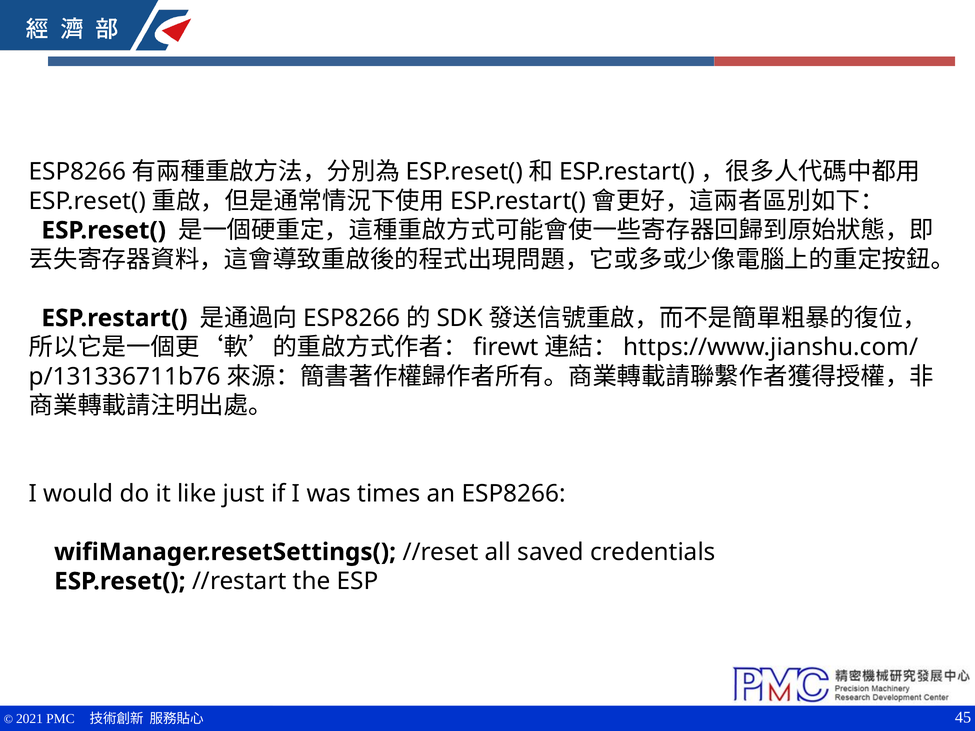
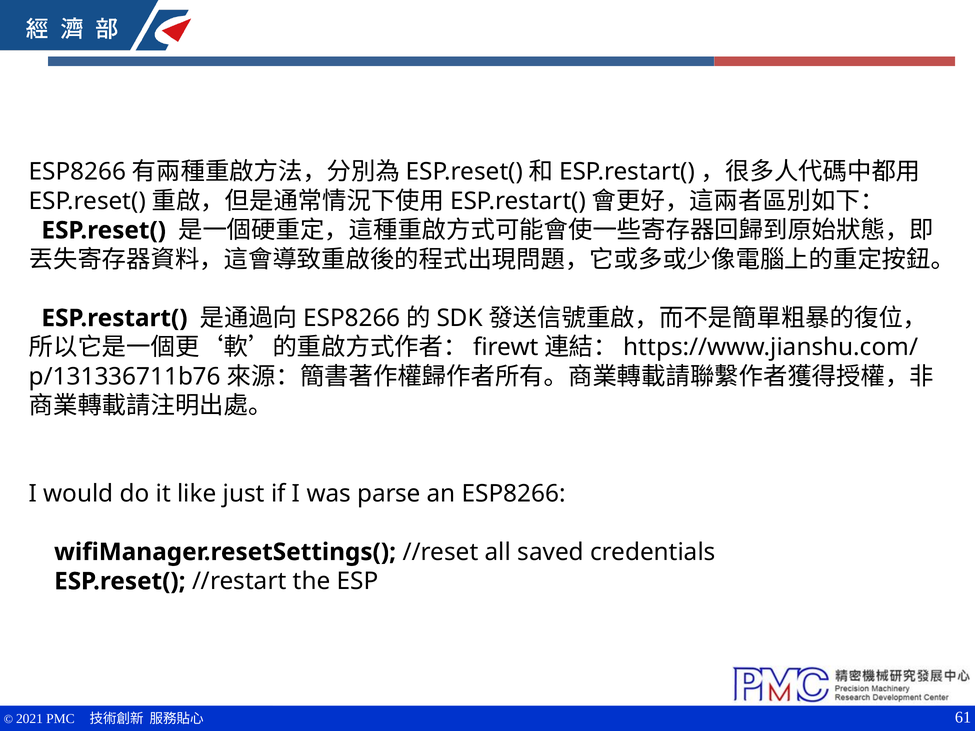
times: times -> parse
45: 45 -> 61
